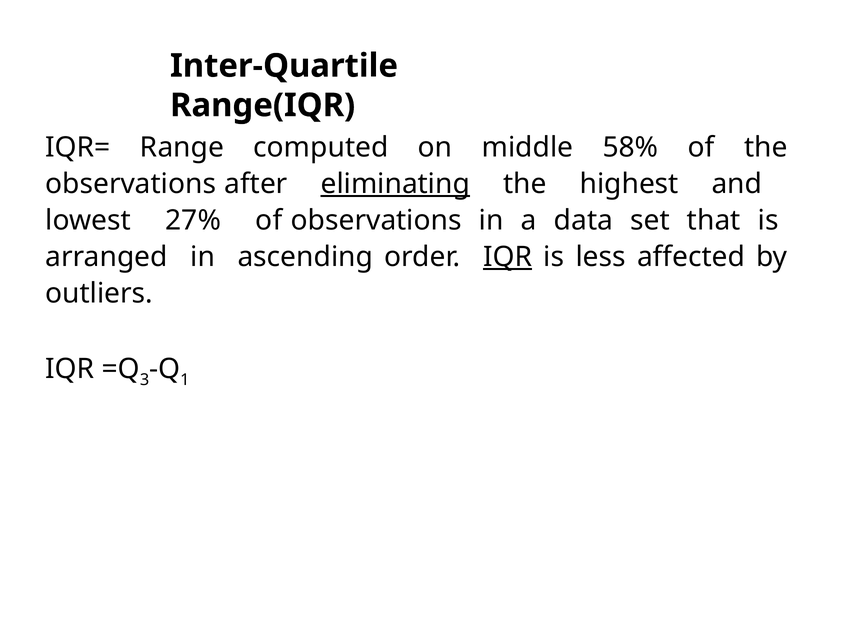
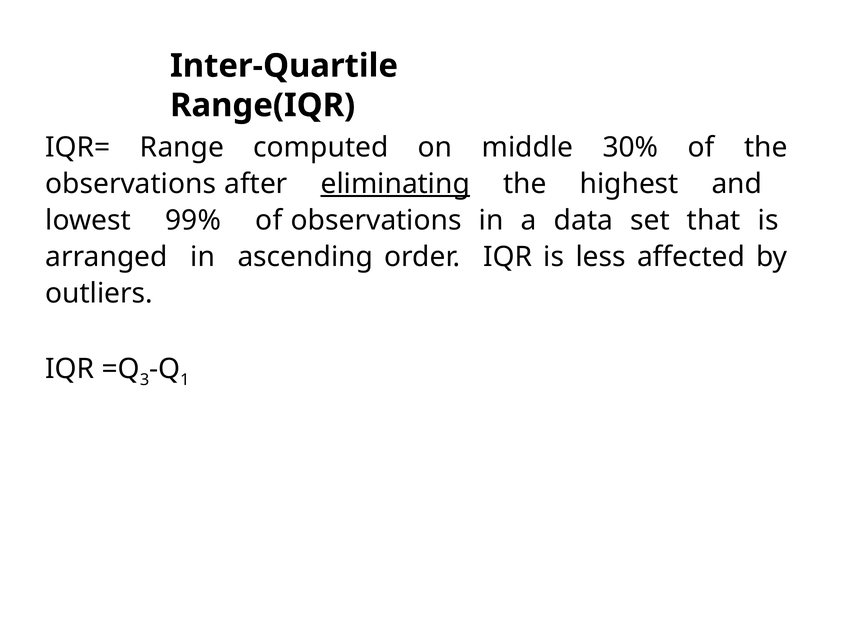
58%: 58% -> 30%
27%: 27% -> 99%
IQR at (508, 257) underline: present -> none
